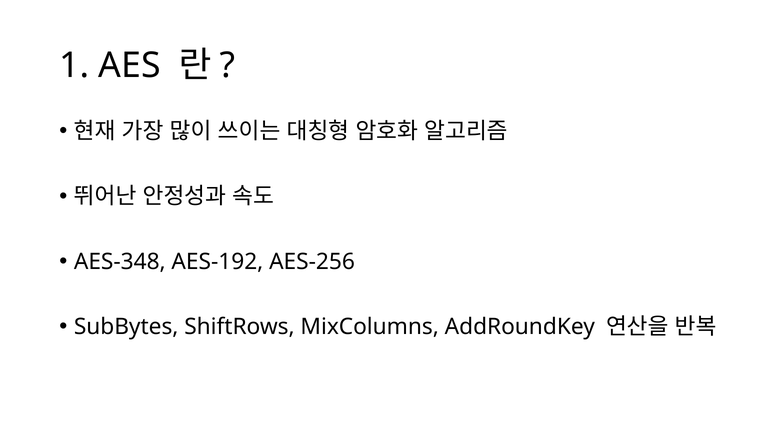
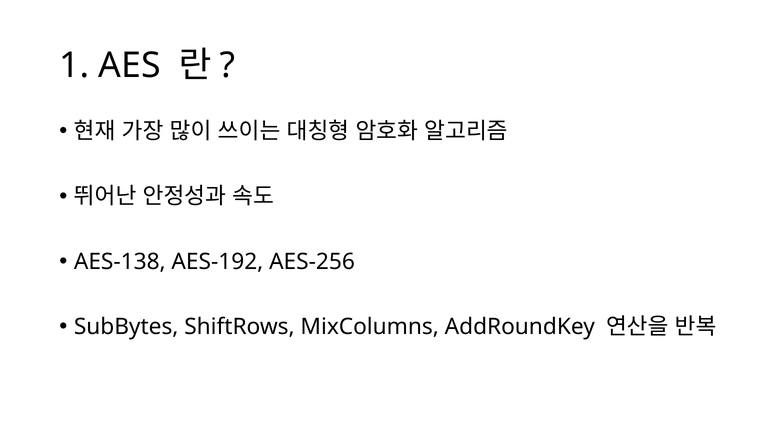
AES-348: AES-348 -> AES-138
